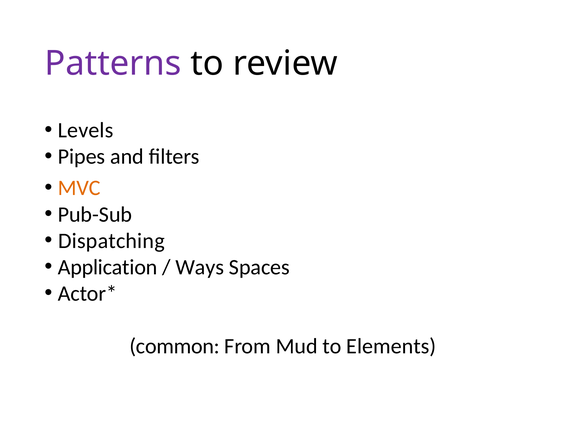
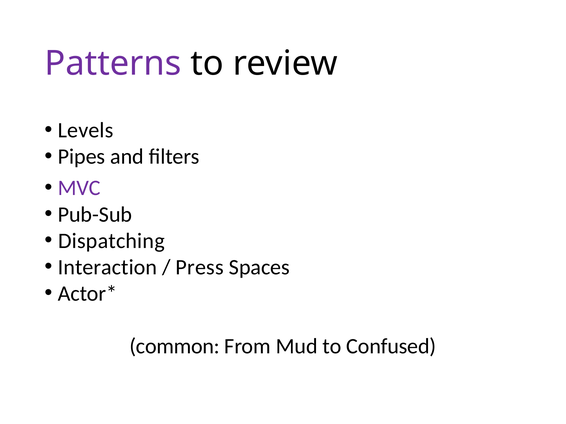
MVC colour: orange -> purple
Application: Application -> Interaction
Ways: Ways -> Press
Elements: Elements -> Confused
